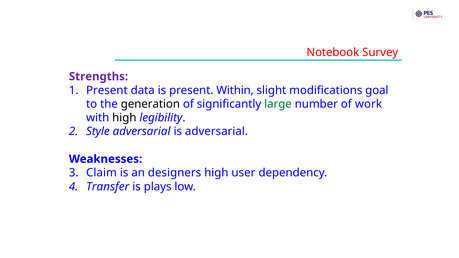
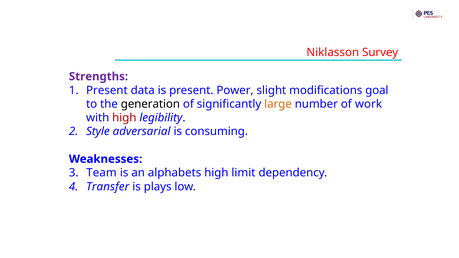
Notebook: Notebook -> Niklasson
Within: Within -> Power
large colour: green -> orange
high at (124, 118) colour: black -> red
is adversarial: adversarial -> consuming
Claim: Claim -> Team
designers: designers -> alphabets
user: user -> limit
